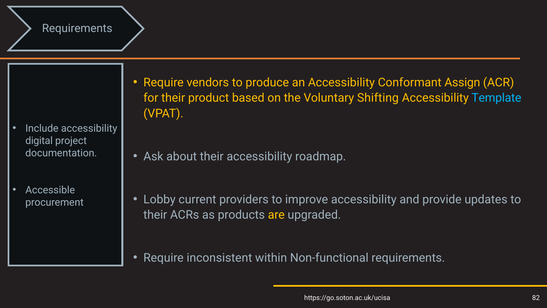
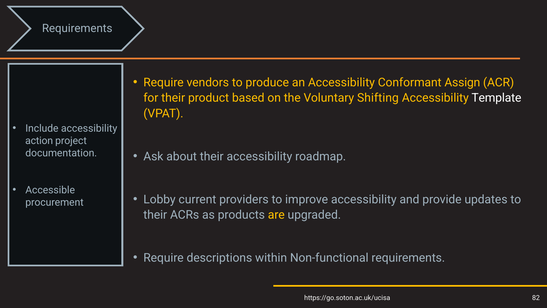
Template colour: light blue -> white
digital: digital -> action
inconsistent: inconsistent -> descriptions
